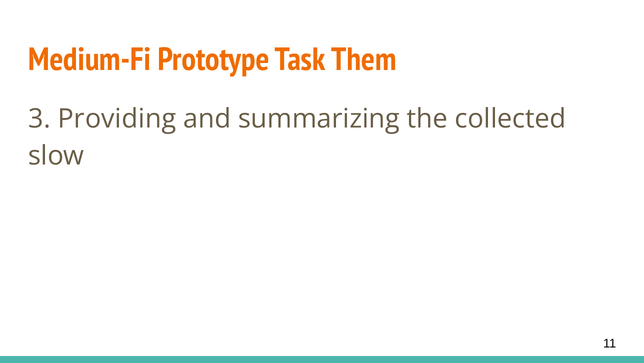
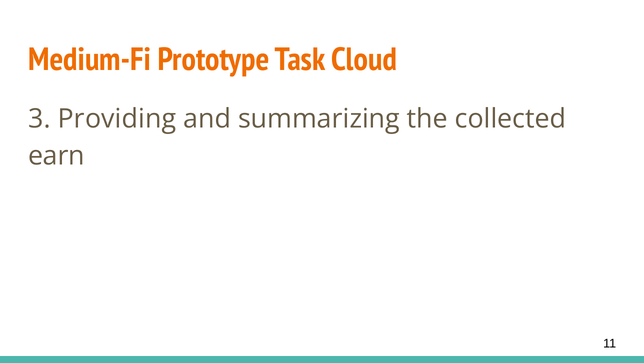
Them: Them -> Cloud
slow: slow -> earn
